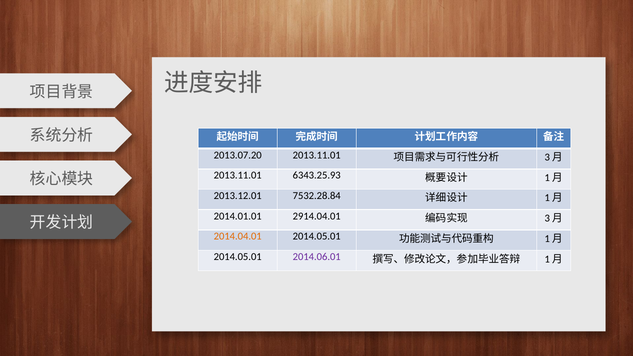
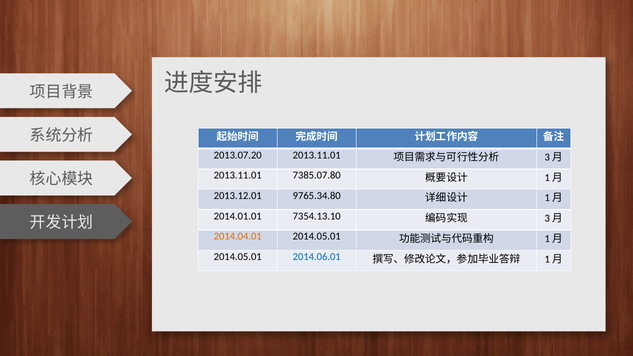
6343.25.93: 6343.25.93 -> 7385.07.80
7532.28.84: 7532.28.84 -> 9765.34.80
2914.04.01: 2914.04.01 -> 7354.13.10
2014.06.01 colour: purple -> blue
